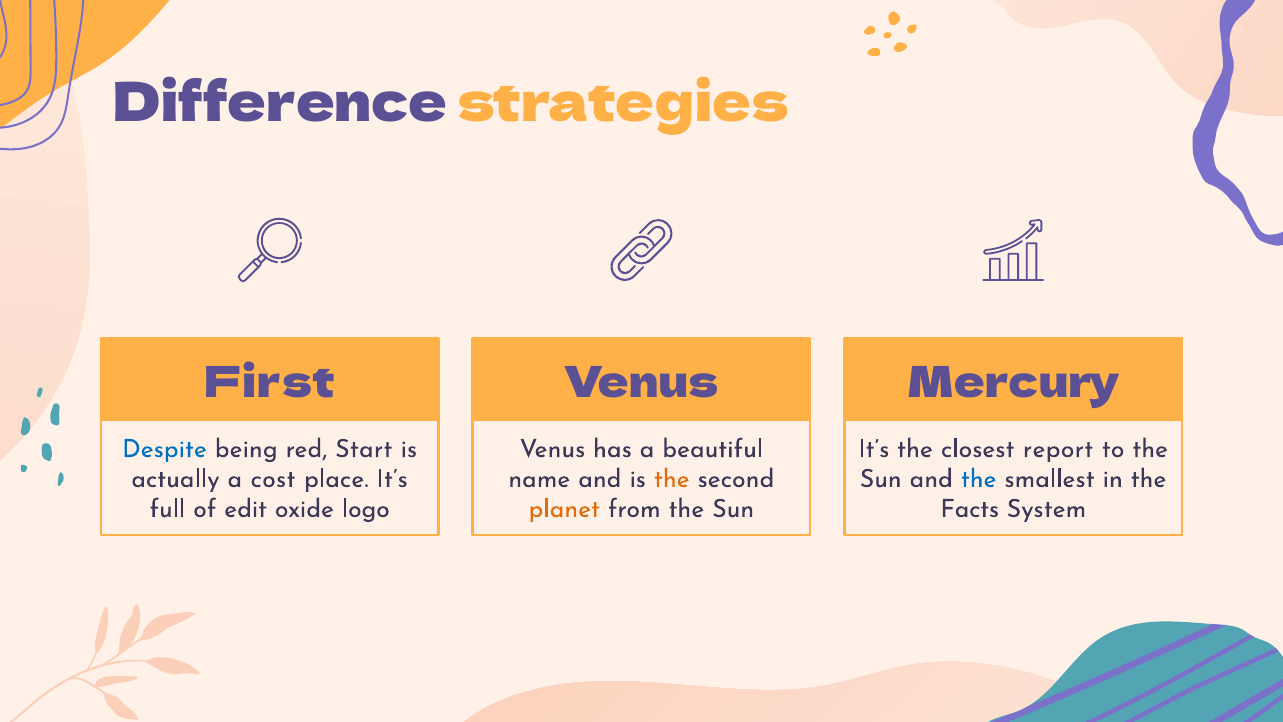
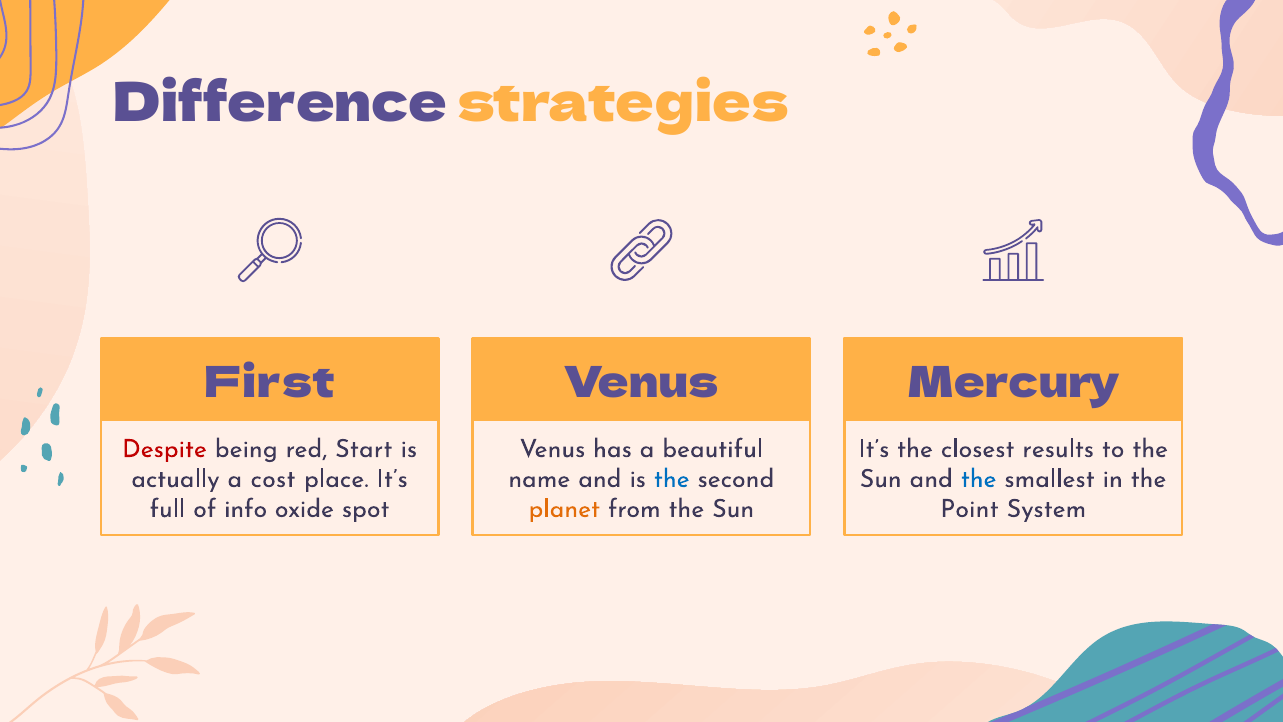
Despite colour: blue -> red
report: report -> results
the at (672, 479) colour: orange -> blue
edit: edit -> info
logo: logo -> spot
Facts: Facts -> Point
